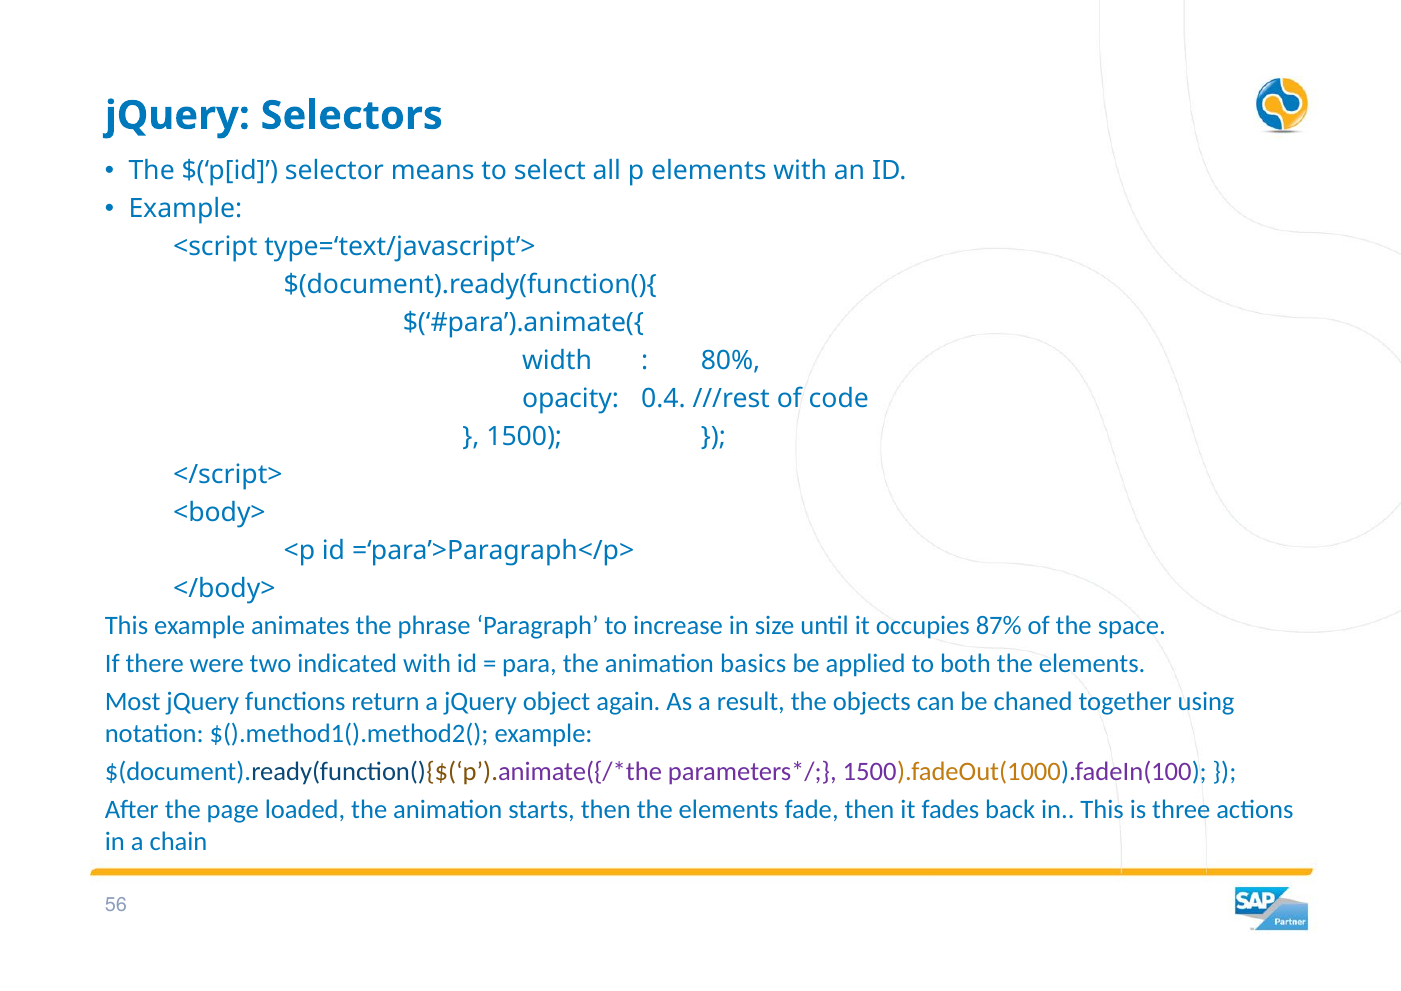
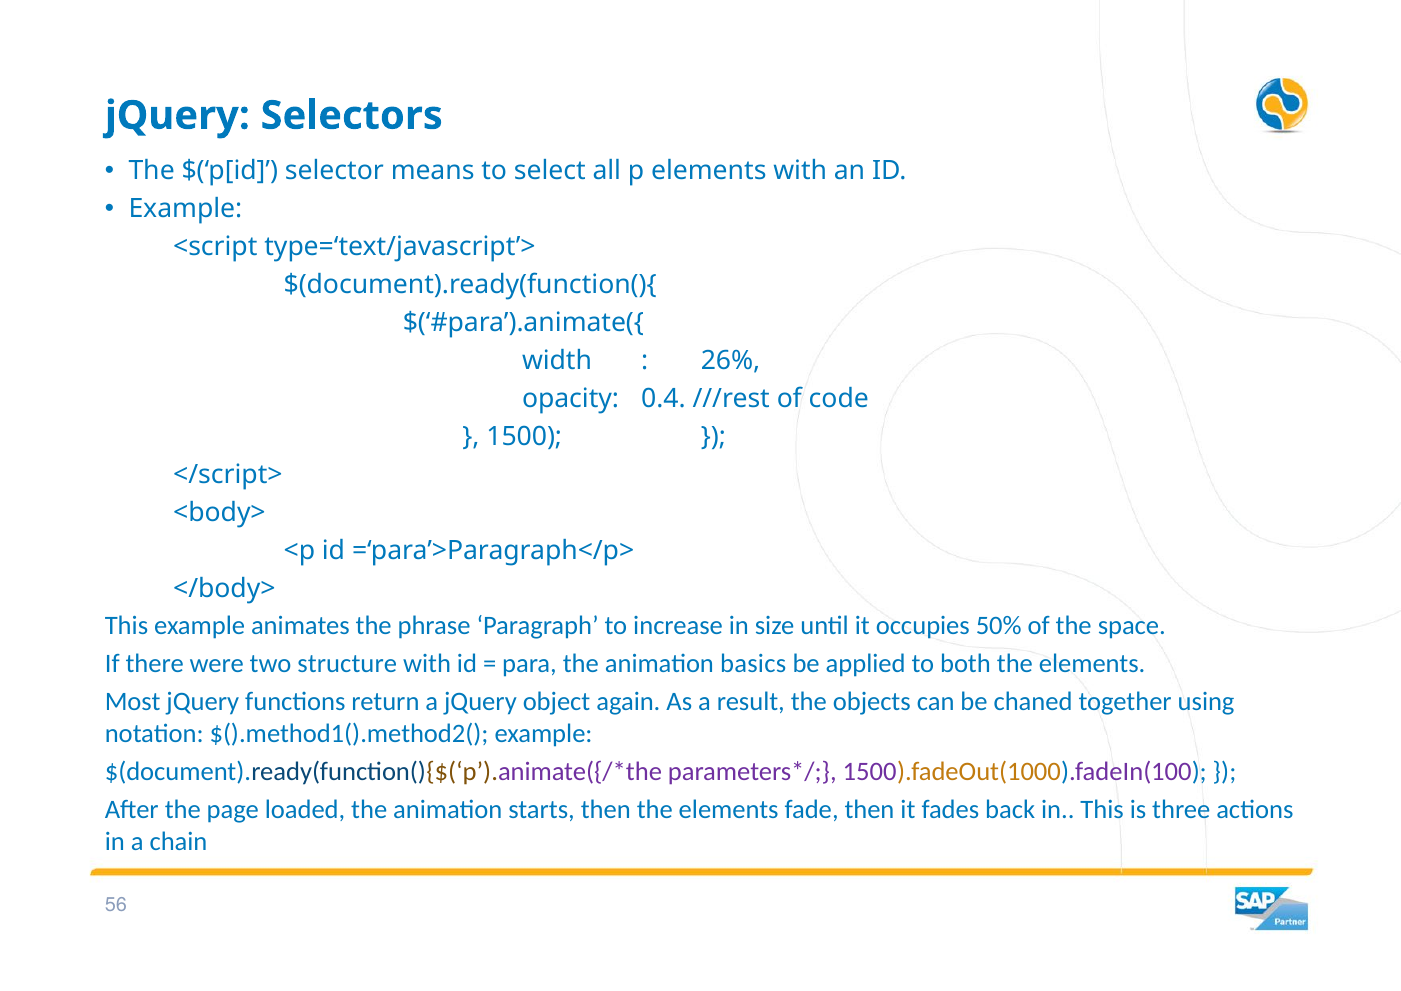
80%: 80% -> 26%
87%: 87% -> 50%
indicated: indicated -> structure
